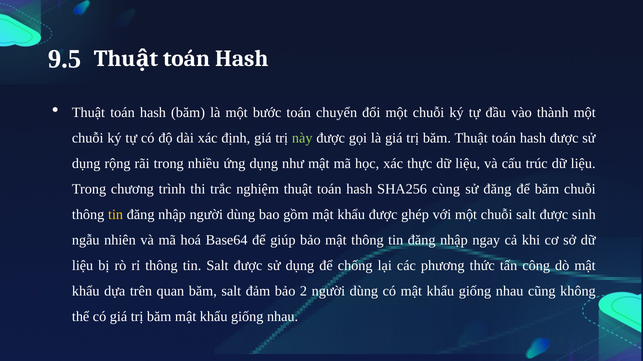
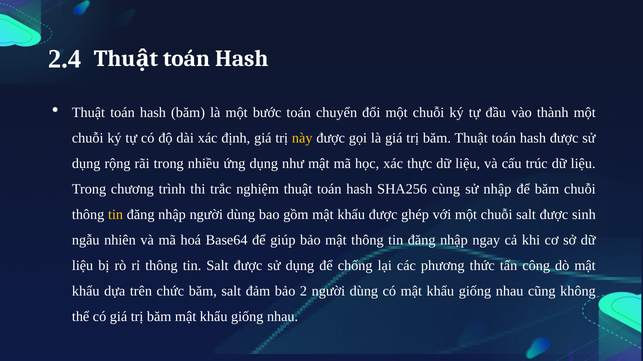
9.5: 9.5 -> 2.4
này colour: light green -> yellow
sử đăng: đăng -> nhập
quan: quan -> chức
